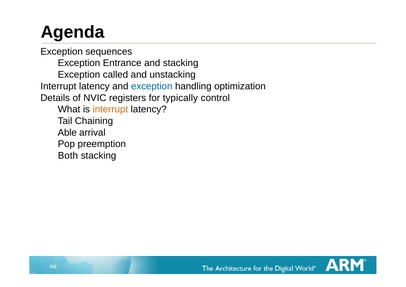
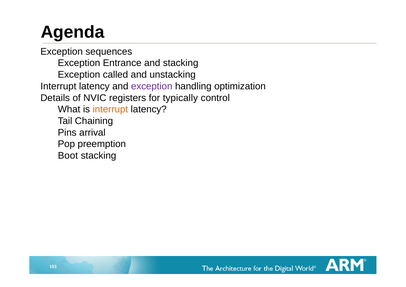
exception at (152, 86) colour: blue -> purple
Able: Able -> Pins
Both: Both -> Boot
